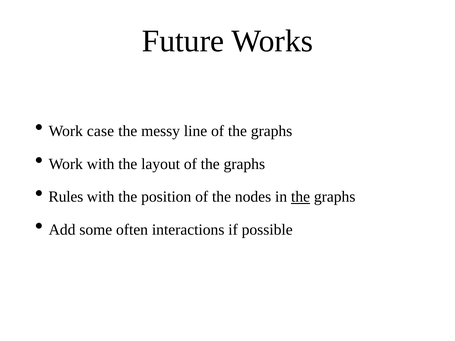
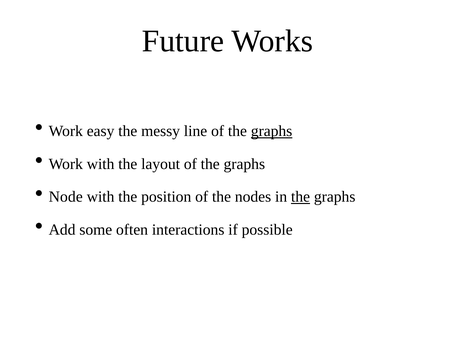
case: case -> easy
graphs at (272, 131) underline: none -> present
Rules: Rules -> Node
